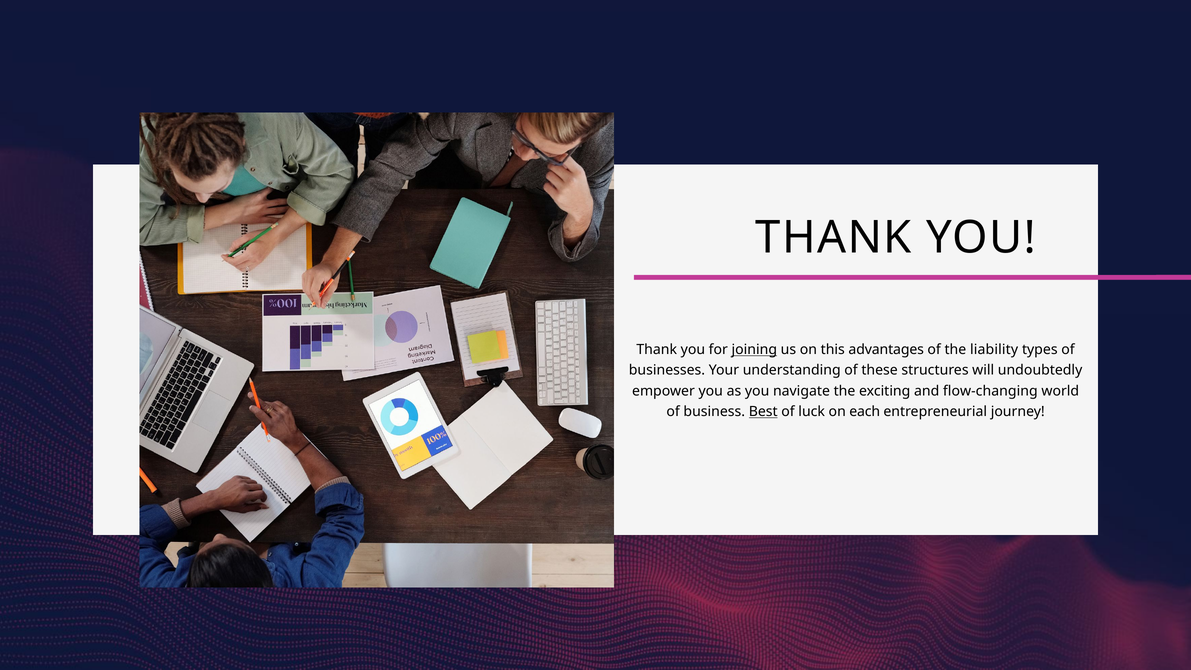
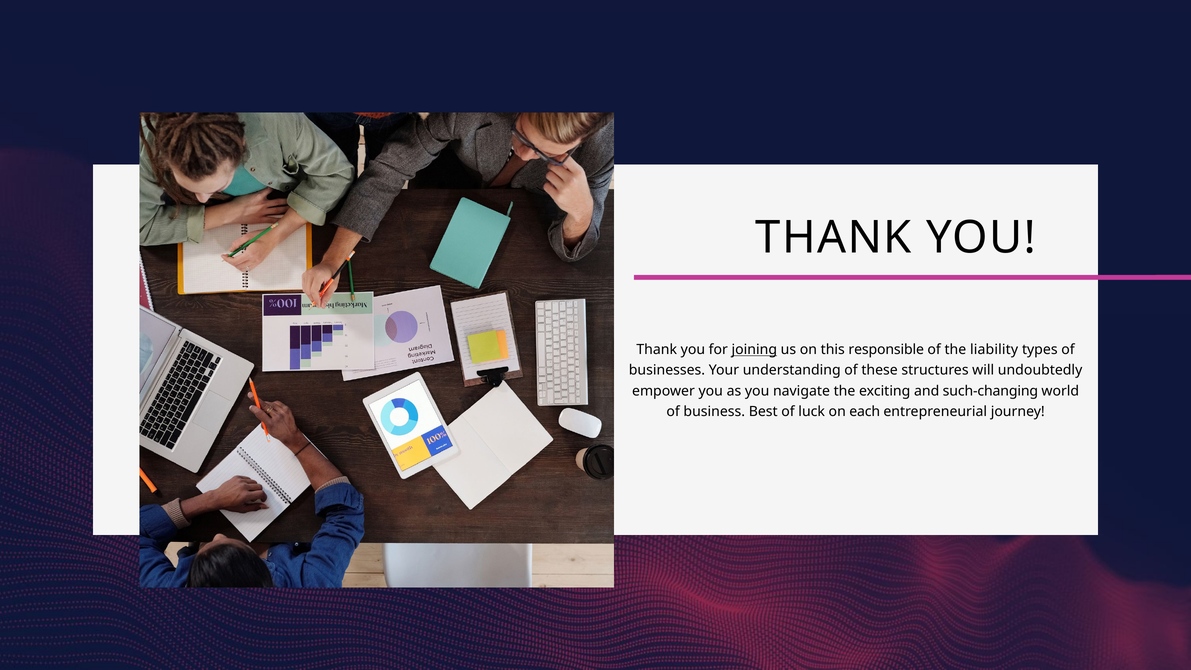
advantages: advantages -> responsible
flow-changing: flow-changing -> such-changing
Best underline: present -> none
